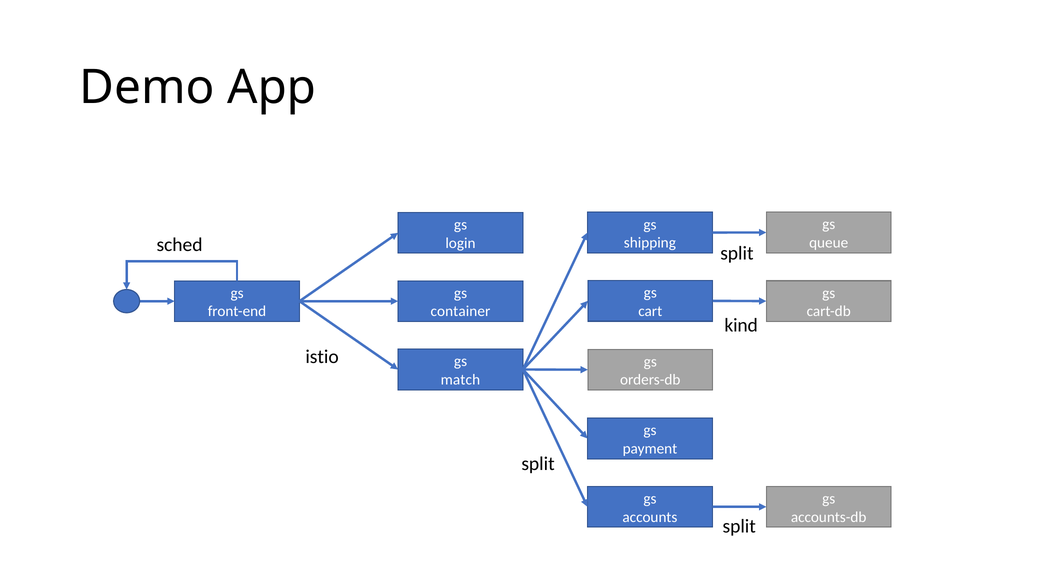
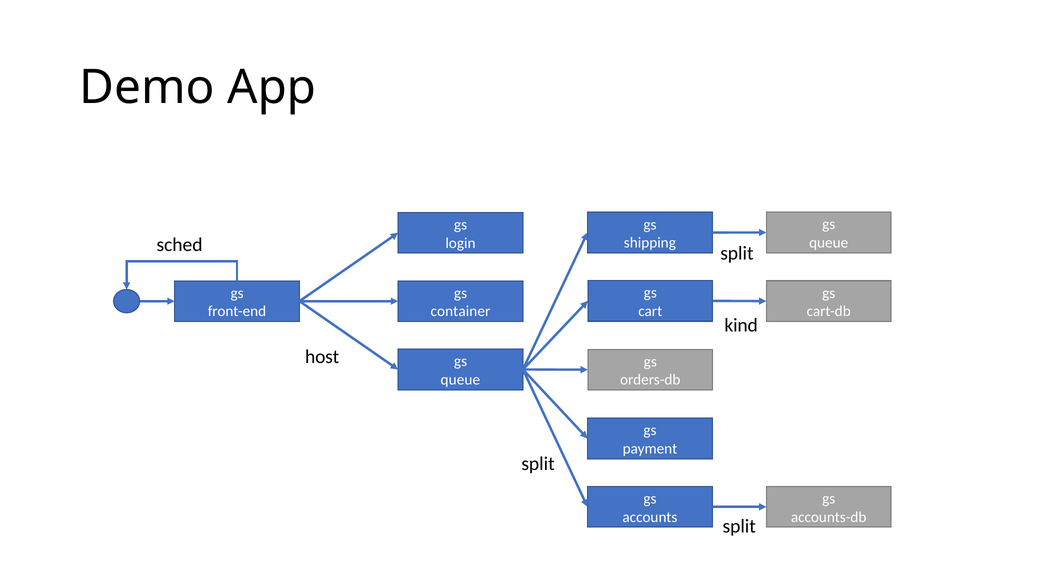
istio: istio -> host
match at (460, 380): match -> queue
